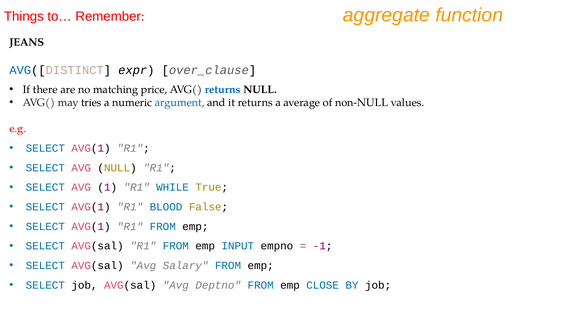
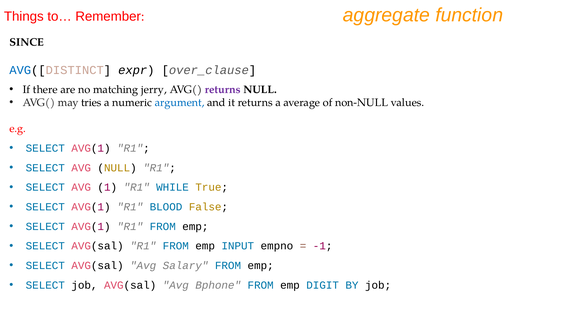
JEANS: JEANS -> SINCE
price: price -> jerry
returns at (223, 90) colour: blue -> purple
Deptno: Deptno -> Bphone
CLOSE: CLOSE -> DIGIT
